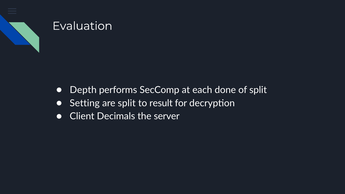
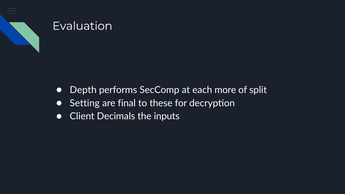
done: done -> more
are split: split -> final
result: result -> these
server: server -> inputs
